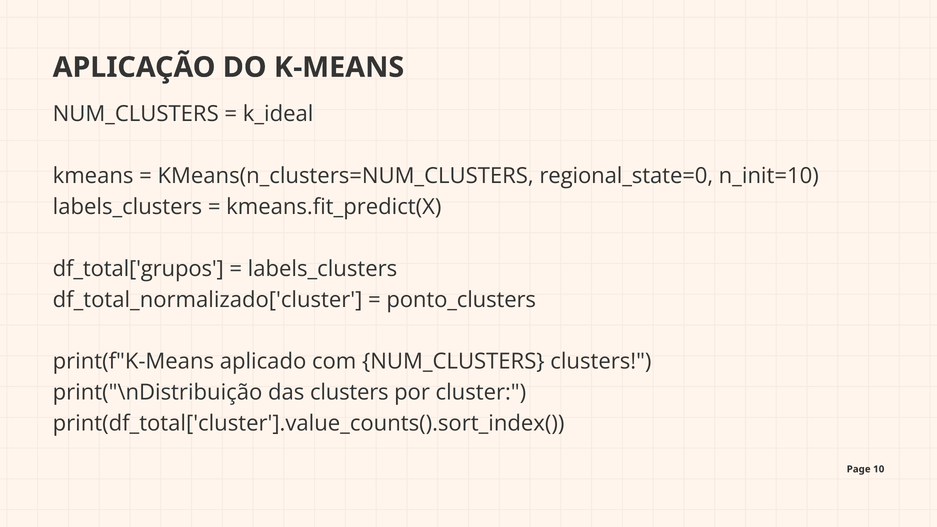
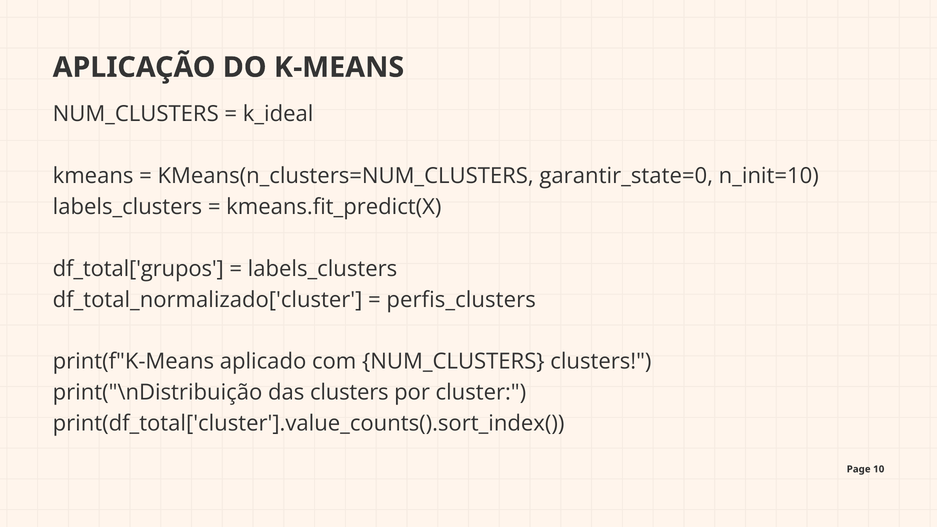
regional_state=0: regional_state=0 -> garantir_state=0
ponto_clusters: ponto_clusters -> perfis_clusters
